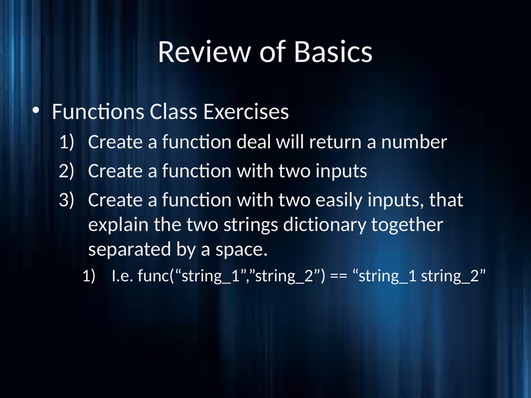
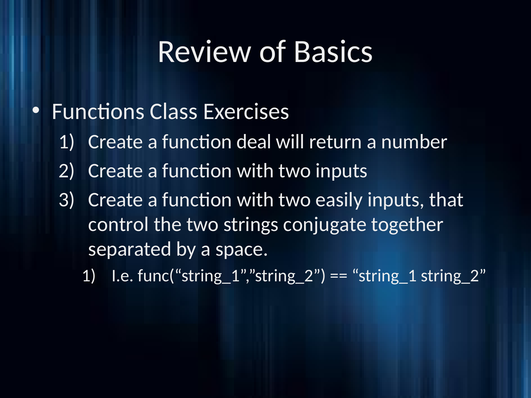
explain: explain -> control
dictionary: dictionary -> conjugate
